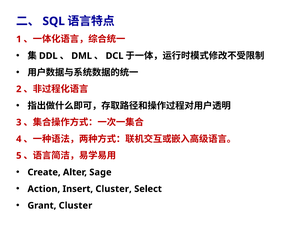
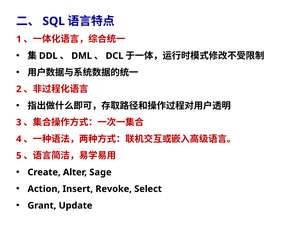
Insert Cluster: Cluster -> Revoke
Grant Cluster: Cluster -> Update
